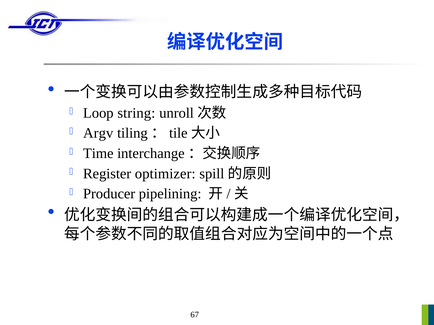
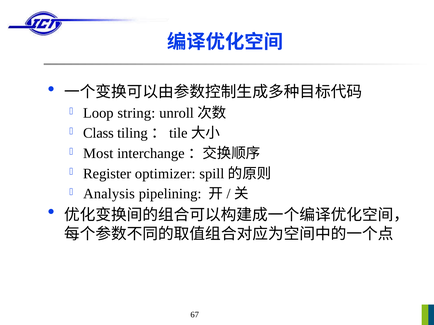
Argv: Argv -> Class
Time: Time -> Most
Producer: Producer -> Analysis
